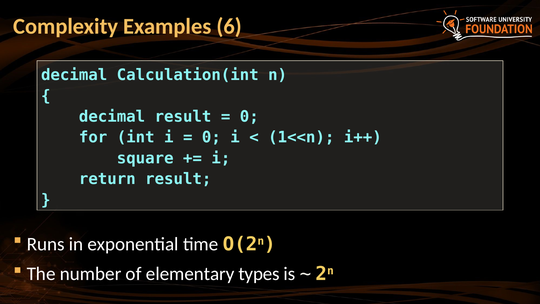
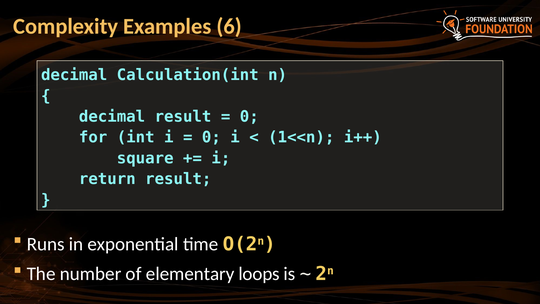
types: types -> loops
